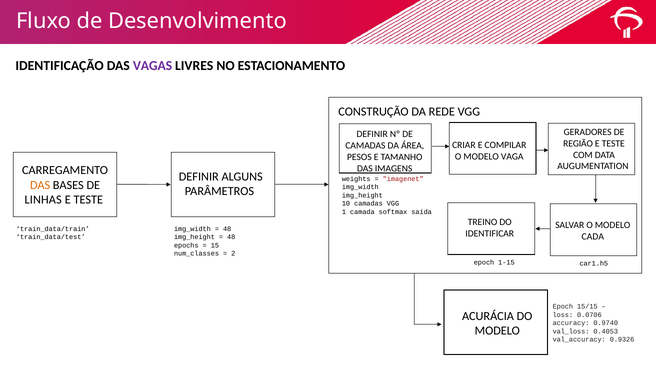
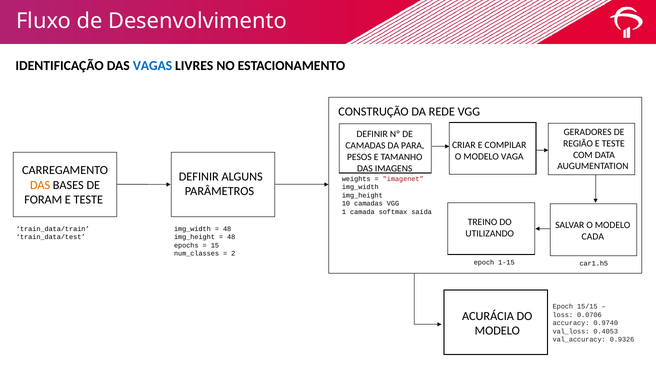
VAGAS colour: purple -> blue
ÁREA: ÁREA -> PARA
LINHAS: LINHAS -> FORAM
IDENTIFICAR: IDENTIFICAR -> UTILIZANDO
